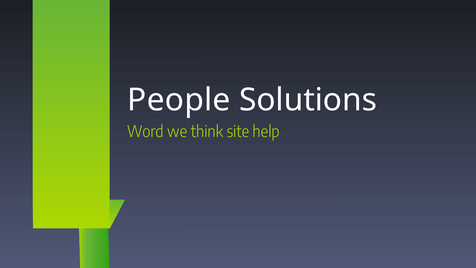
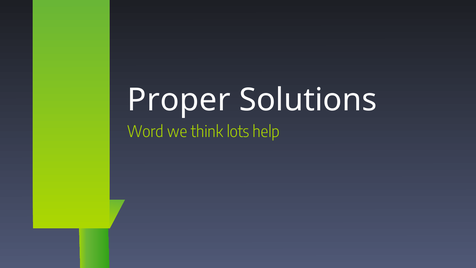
People: People -> Proper
site: site -> lots
